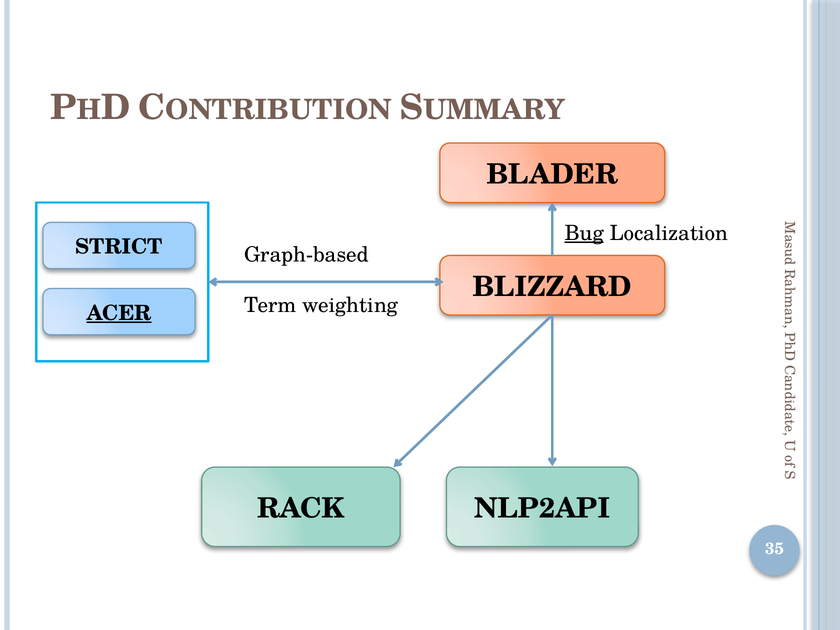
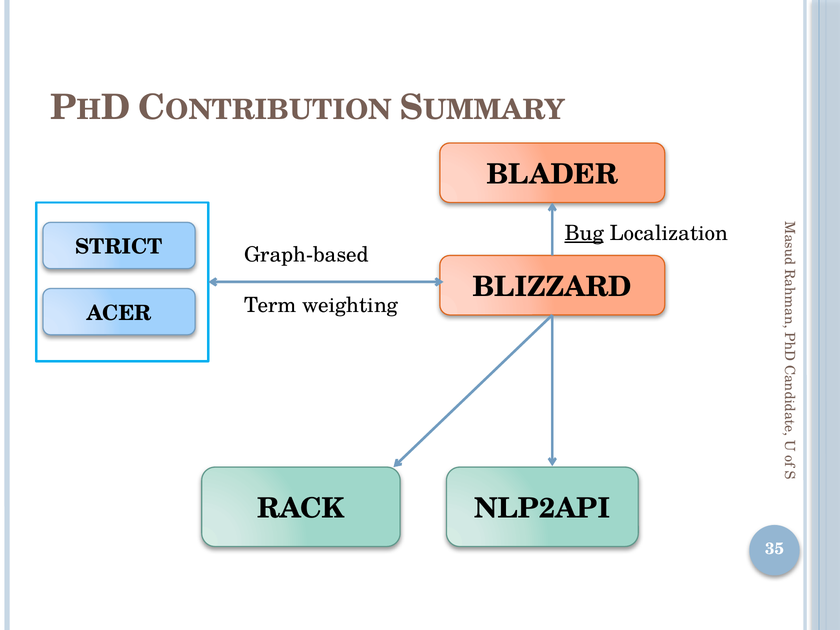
ACER underline: present -> none
